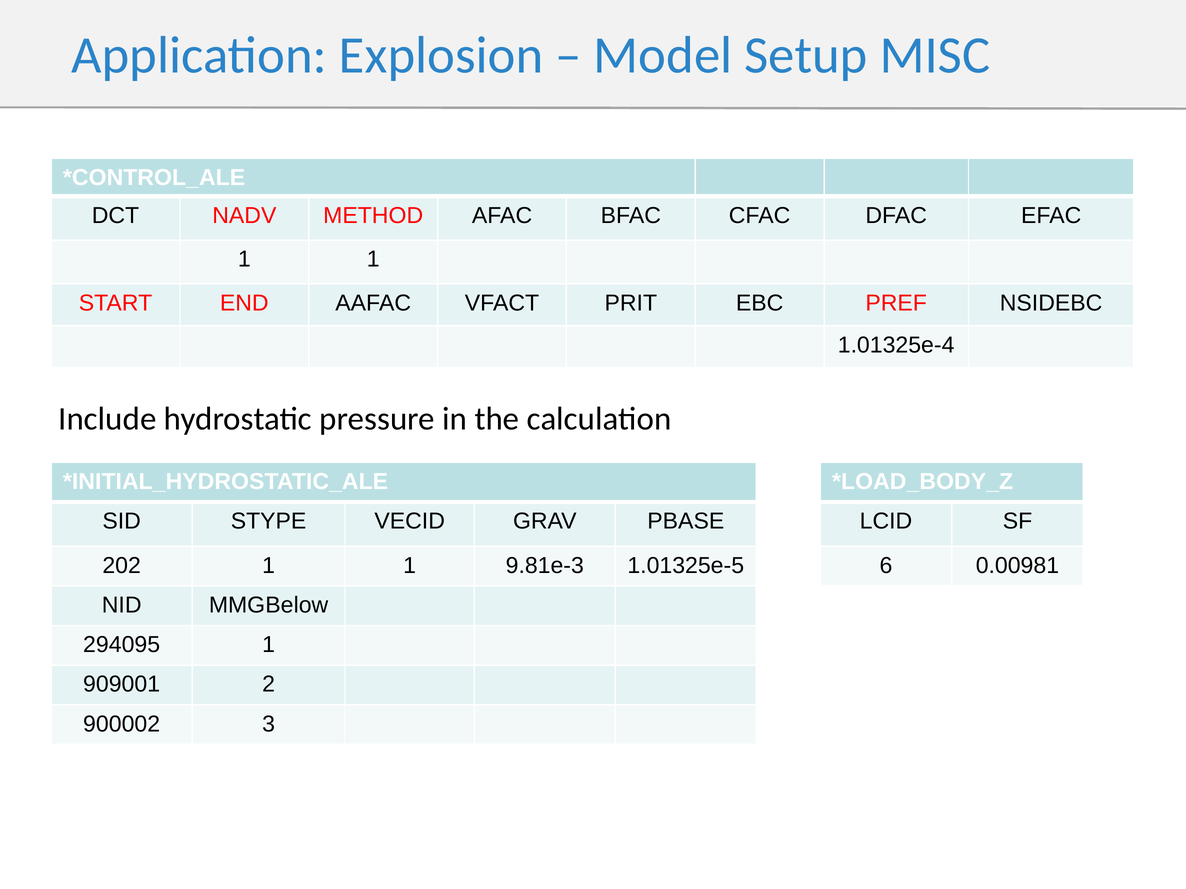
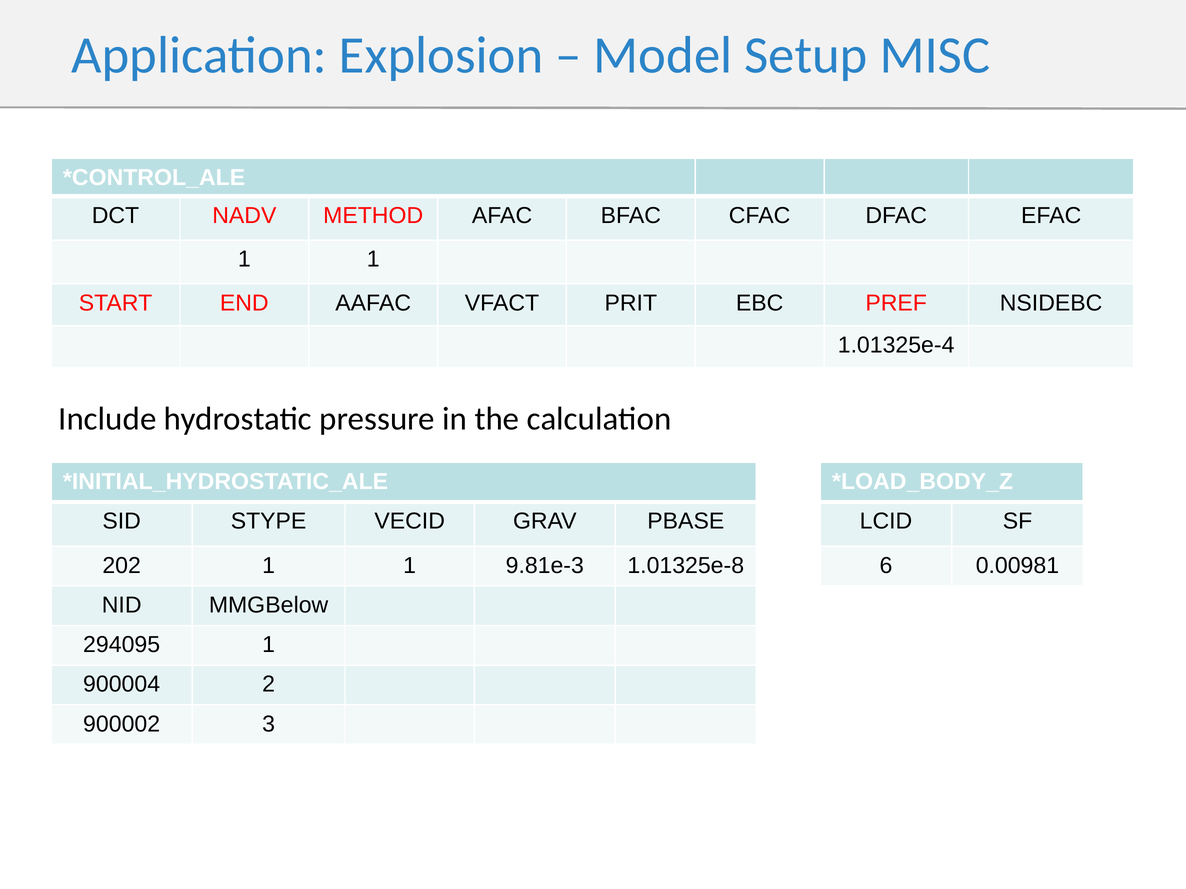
1.01325e-5: 1.01325e-5 -> 1.01325e-8
909001: 909001 -> 900004
